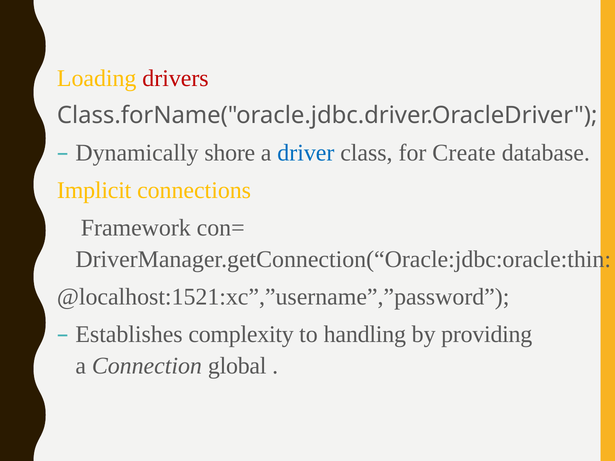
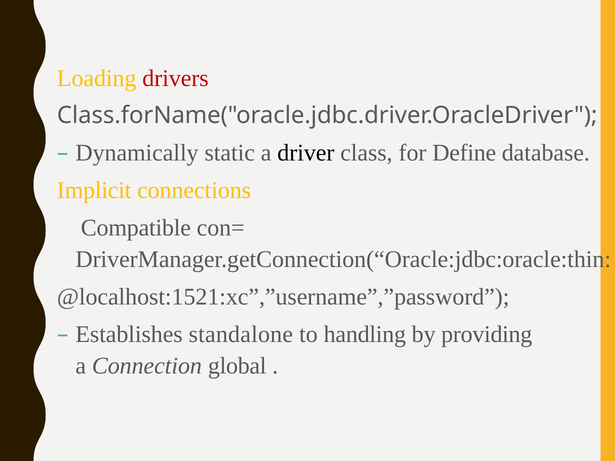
shore: shore -> static
driver colour: blue -> black
Create: Create -> Define
Framework: Framework -> Compatible
complexity: complexity -> standalone
